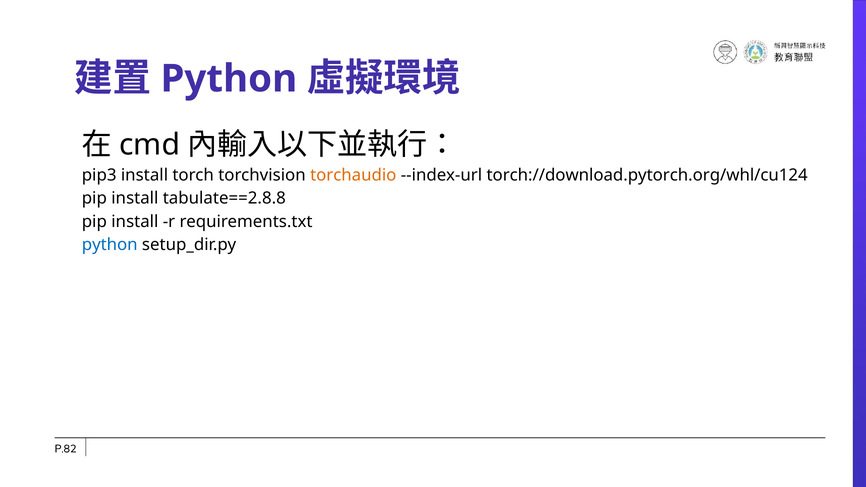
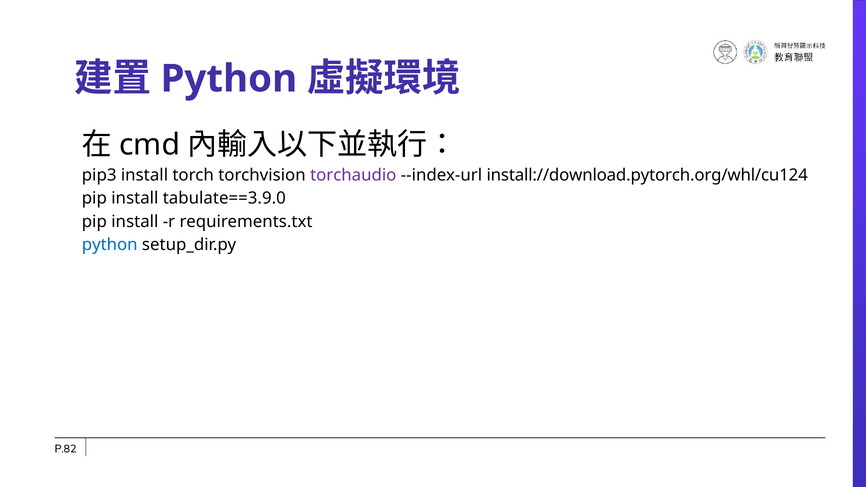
torchaudio colour: orange -> purple
torch://download.pytorch.org/whl/cu124: torch://download.pytorch.org/whl/cu124 -> install://download.pytorch.org/whl/cu124
tabulate==2.8.8: tabulate==2.8.8 -> tabulate==3.9.0
